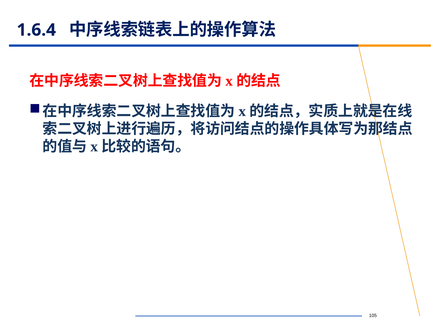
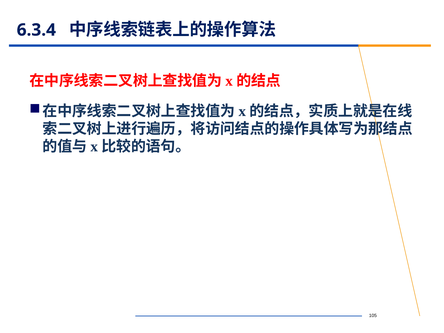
1.6.4: 1.6.4 -> 6.3.4
